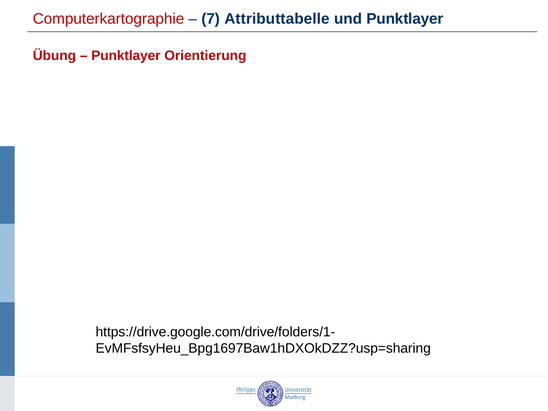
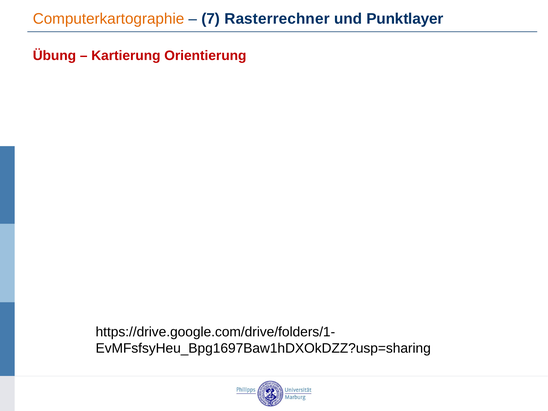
Computerkartographie colour: red -> orange
Attributtabelle: Attributtabelle -> Rasterrechner
Punktlayer at (126, 56): Punktlayer -> Kartierung
